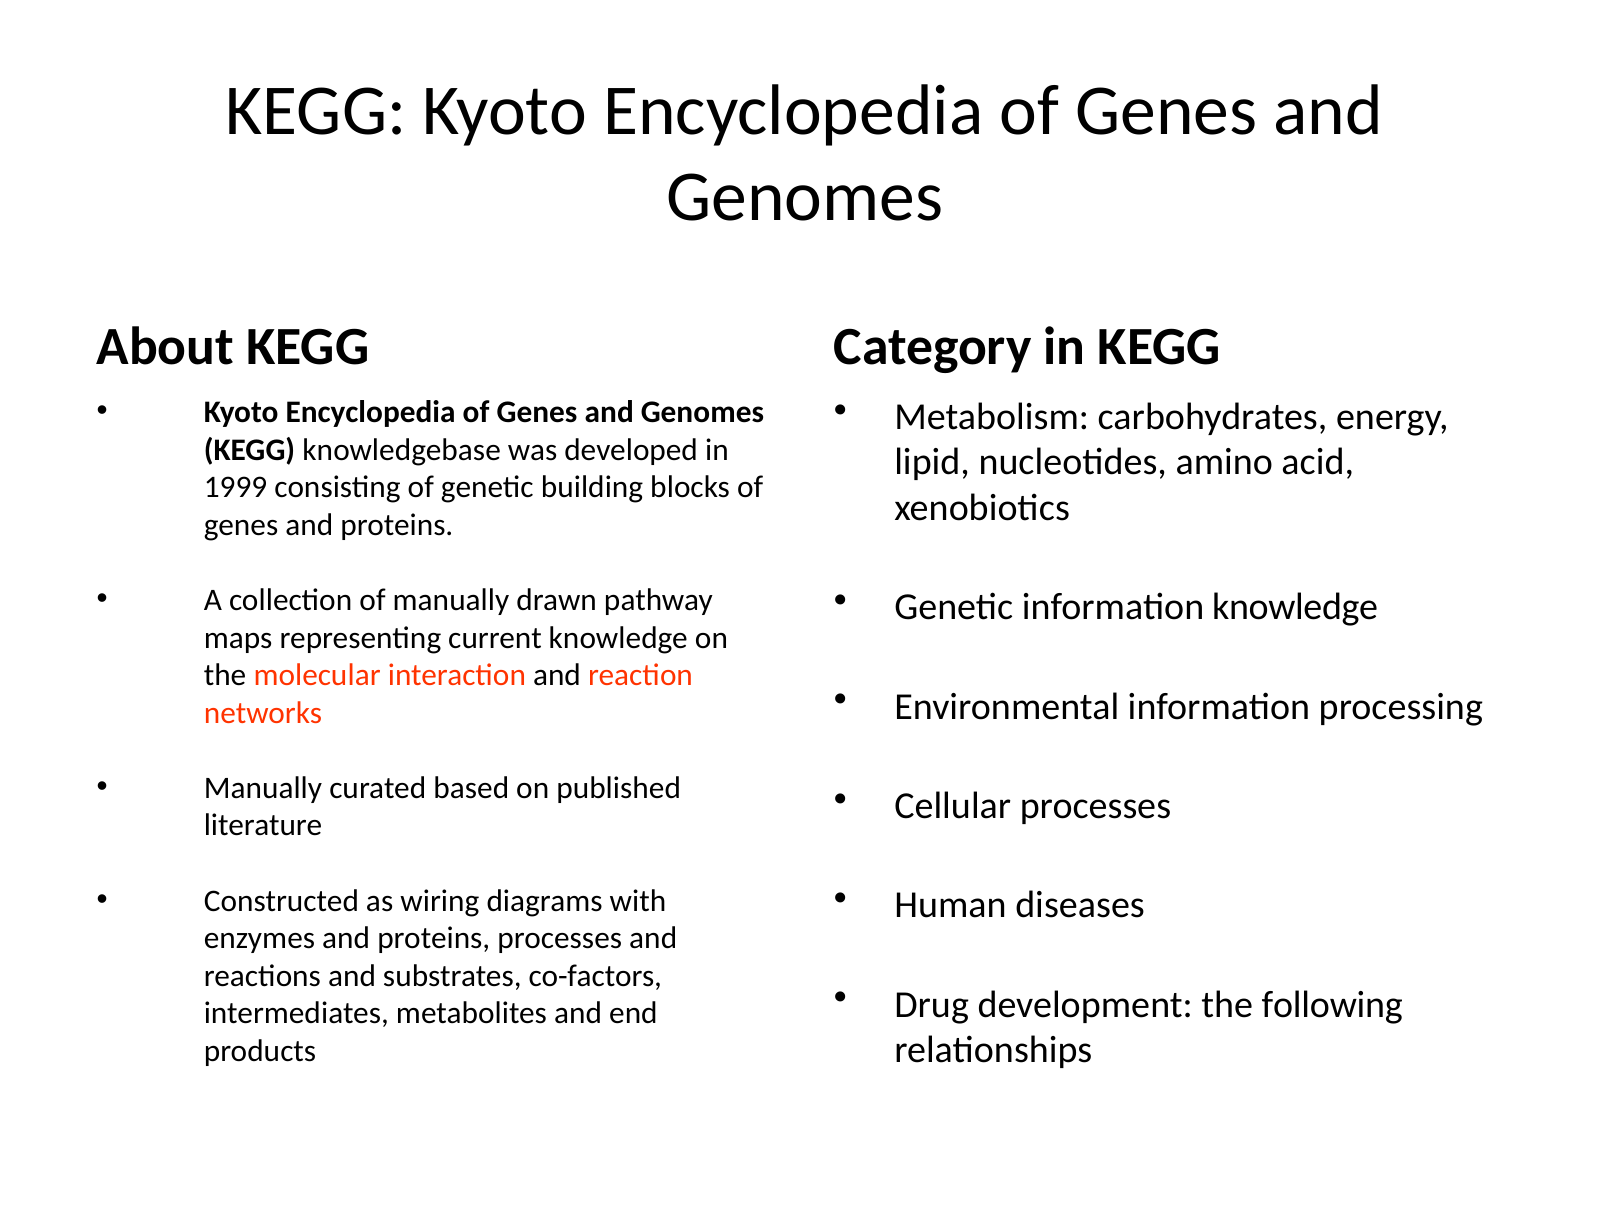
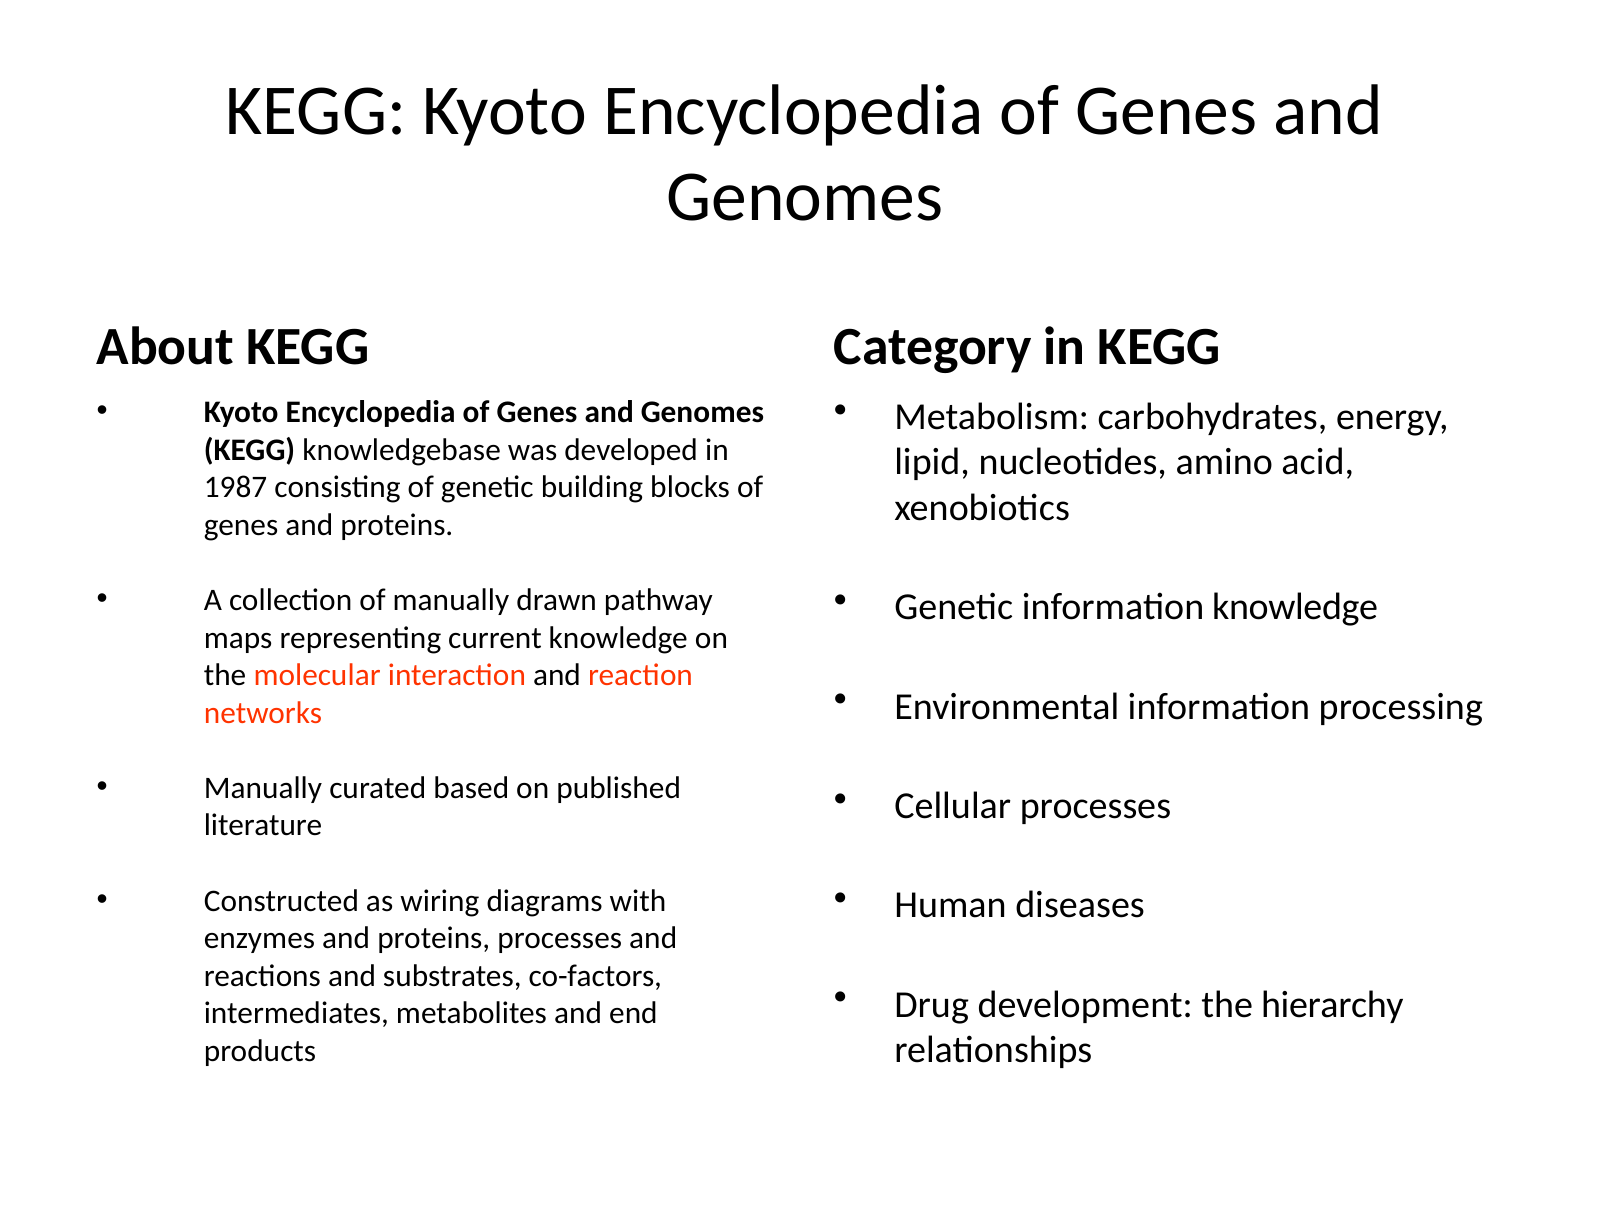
1999: 1999 -> 1987
following: following -> hierarchy
